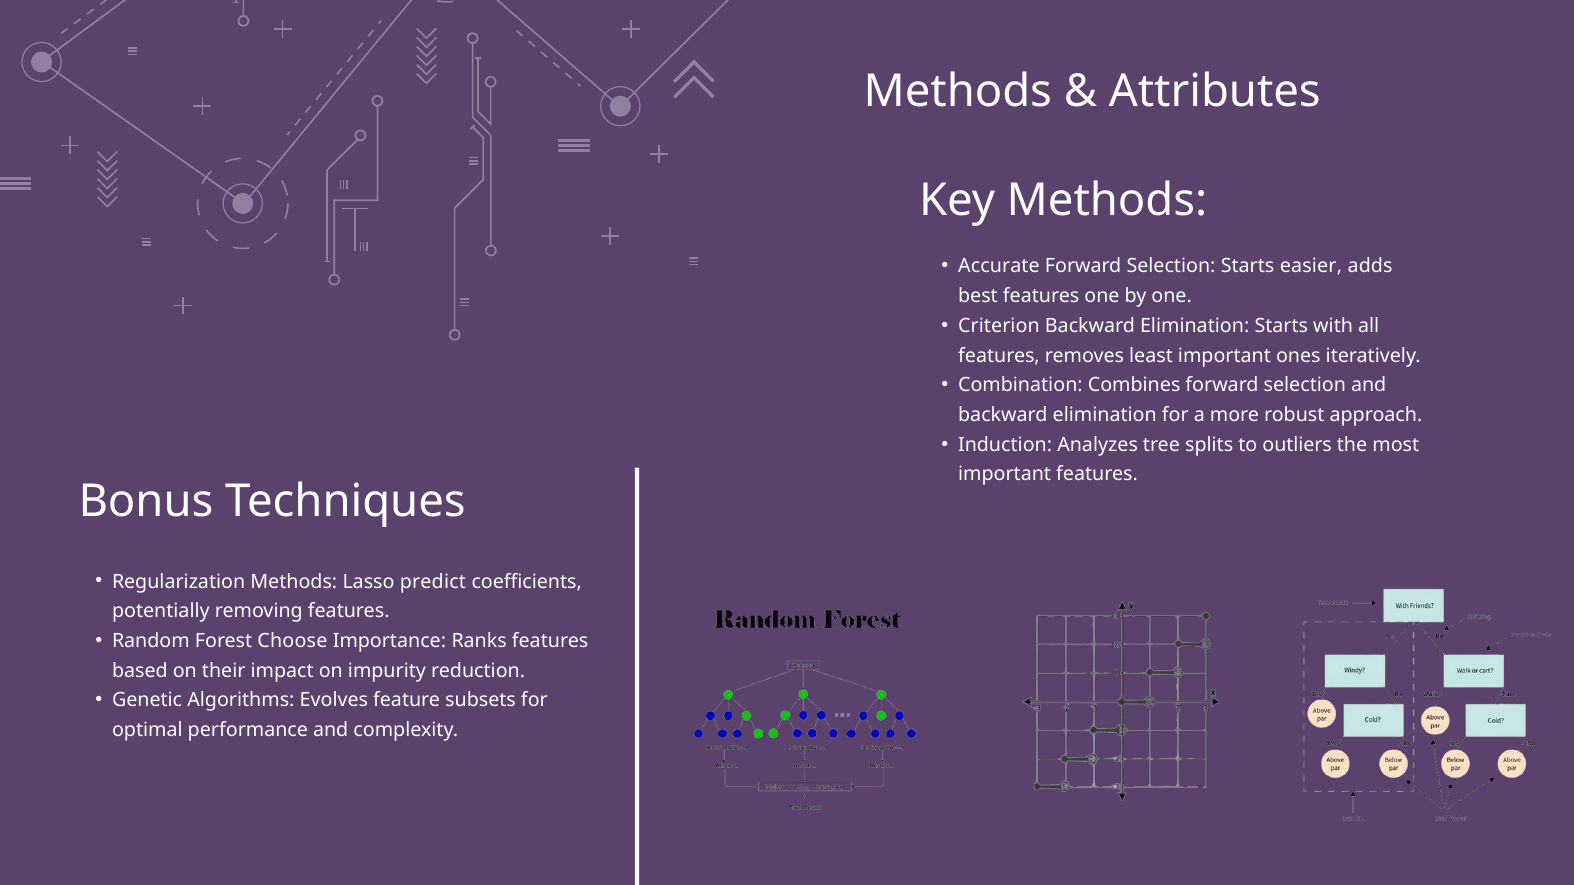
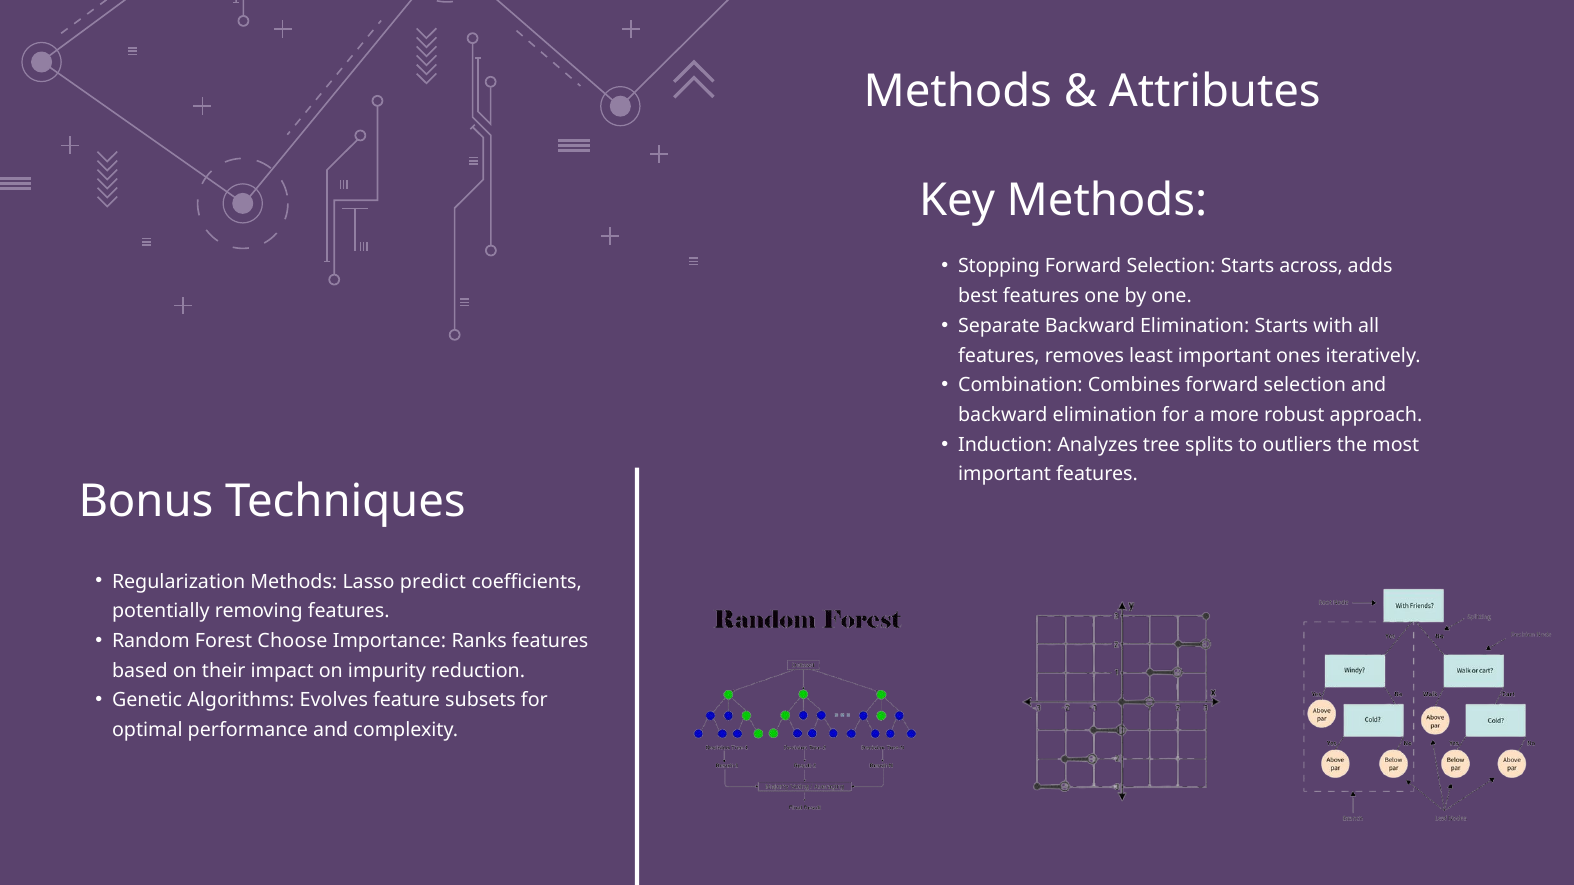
Accurate: Accurate -> Stopping
easier: easier -> across
Criterion: Criterion -> Separate
